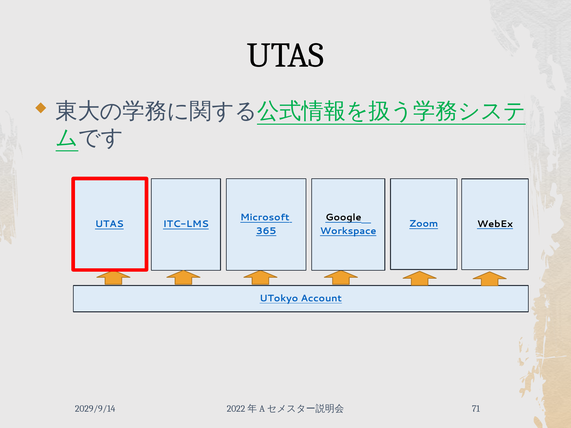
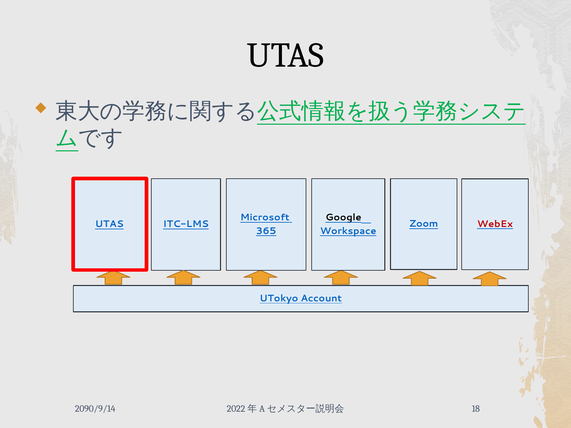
WebEx colour: black -> red
2029/9/14: 2029/9/14 -> 2090/9/14
71: 71 -> 18
